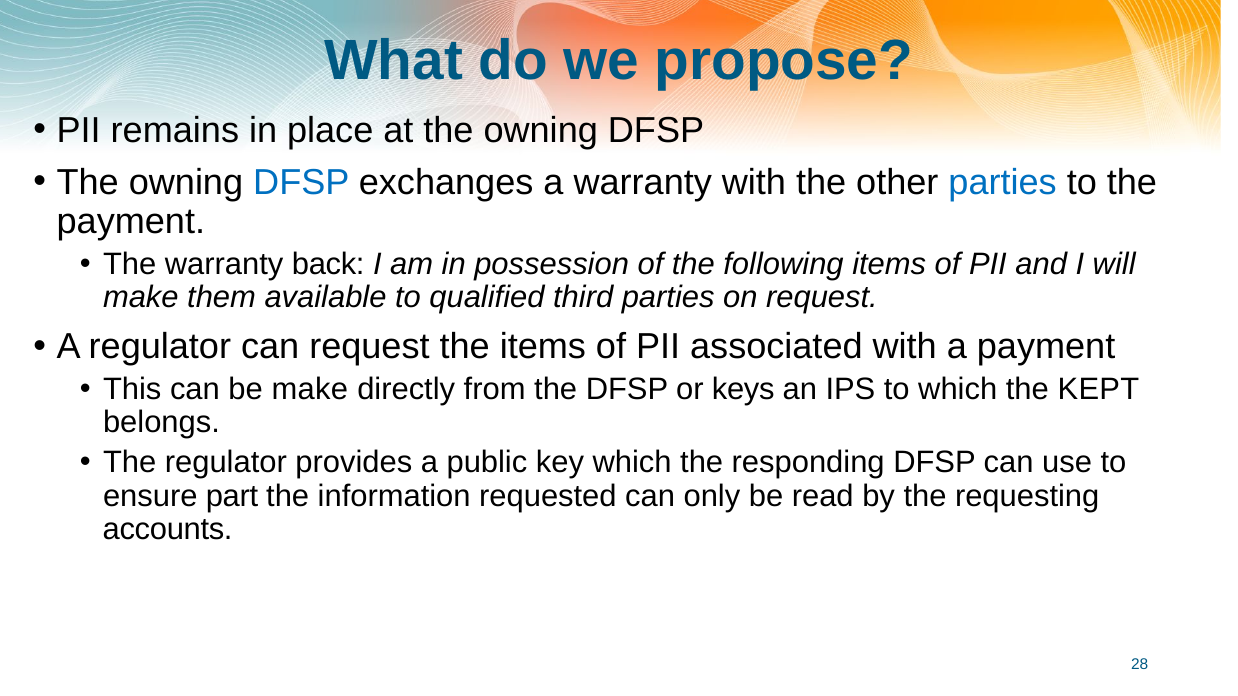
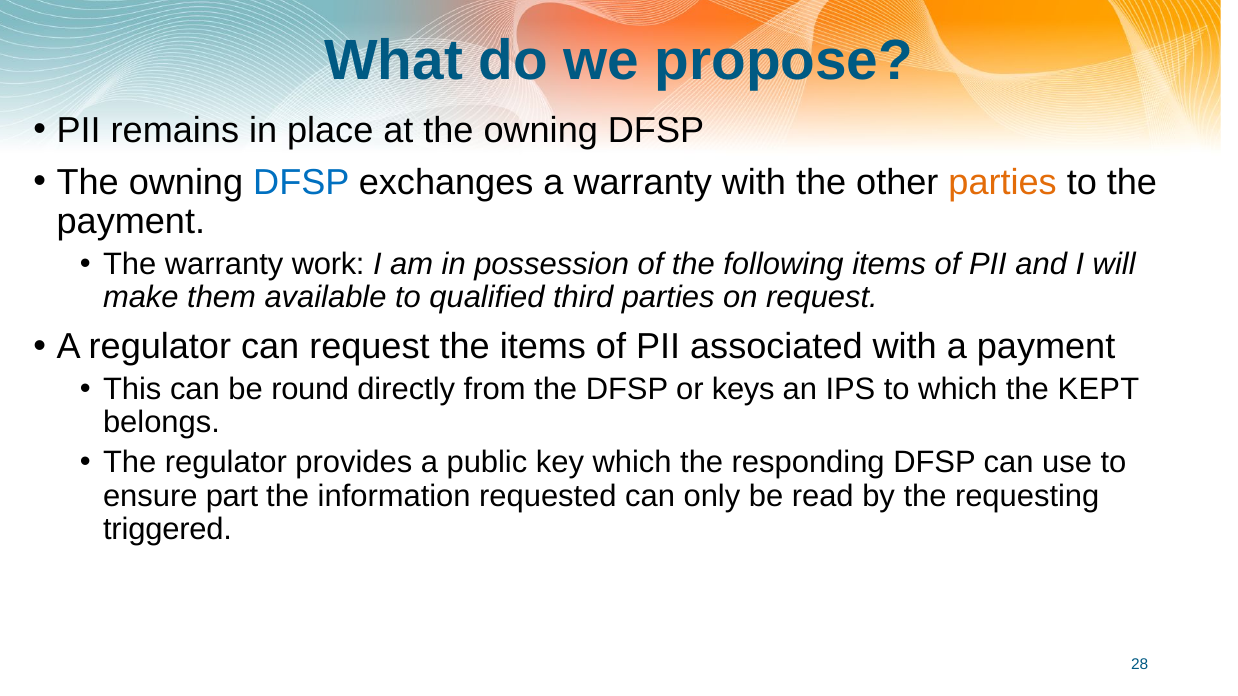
parties at (1003, 182) colour: blue -> orange
back: back -> work
be make: make -> round
accounts: accounts -> triggered
